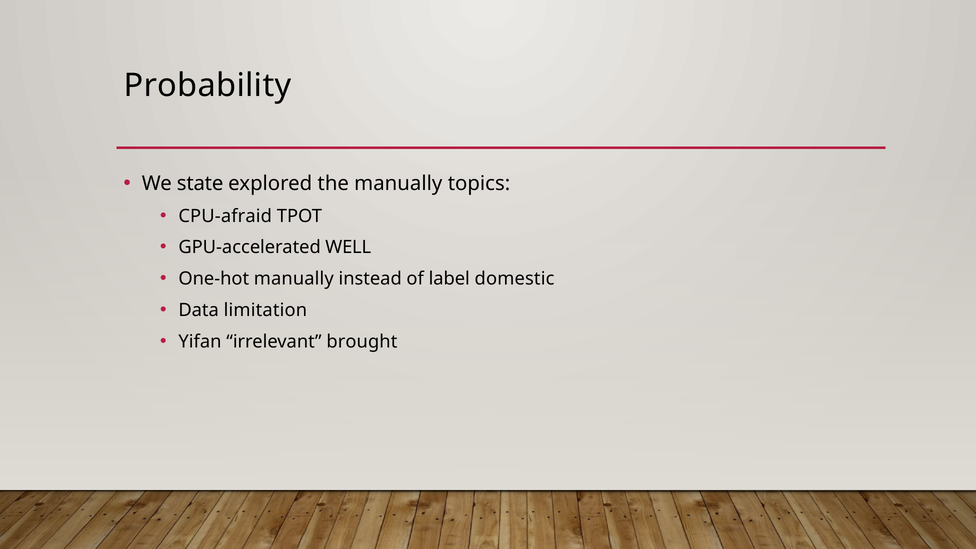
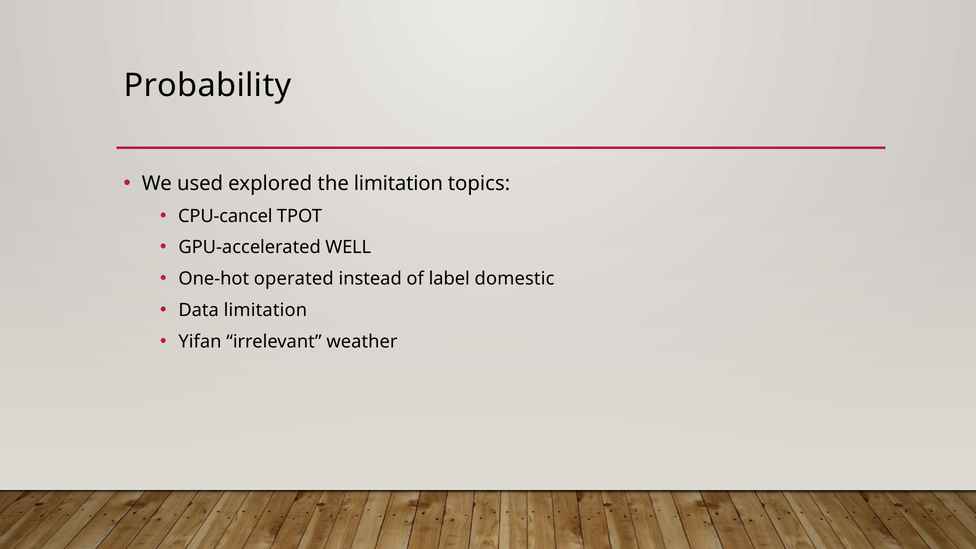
state: state -> used
the manually: manually -> limitation
CPU-afraid: CPU-afraid -> CPU-cancel
One-hot manually: manually -> operated
brought: brought -> weather
